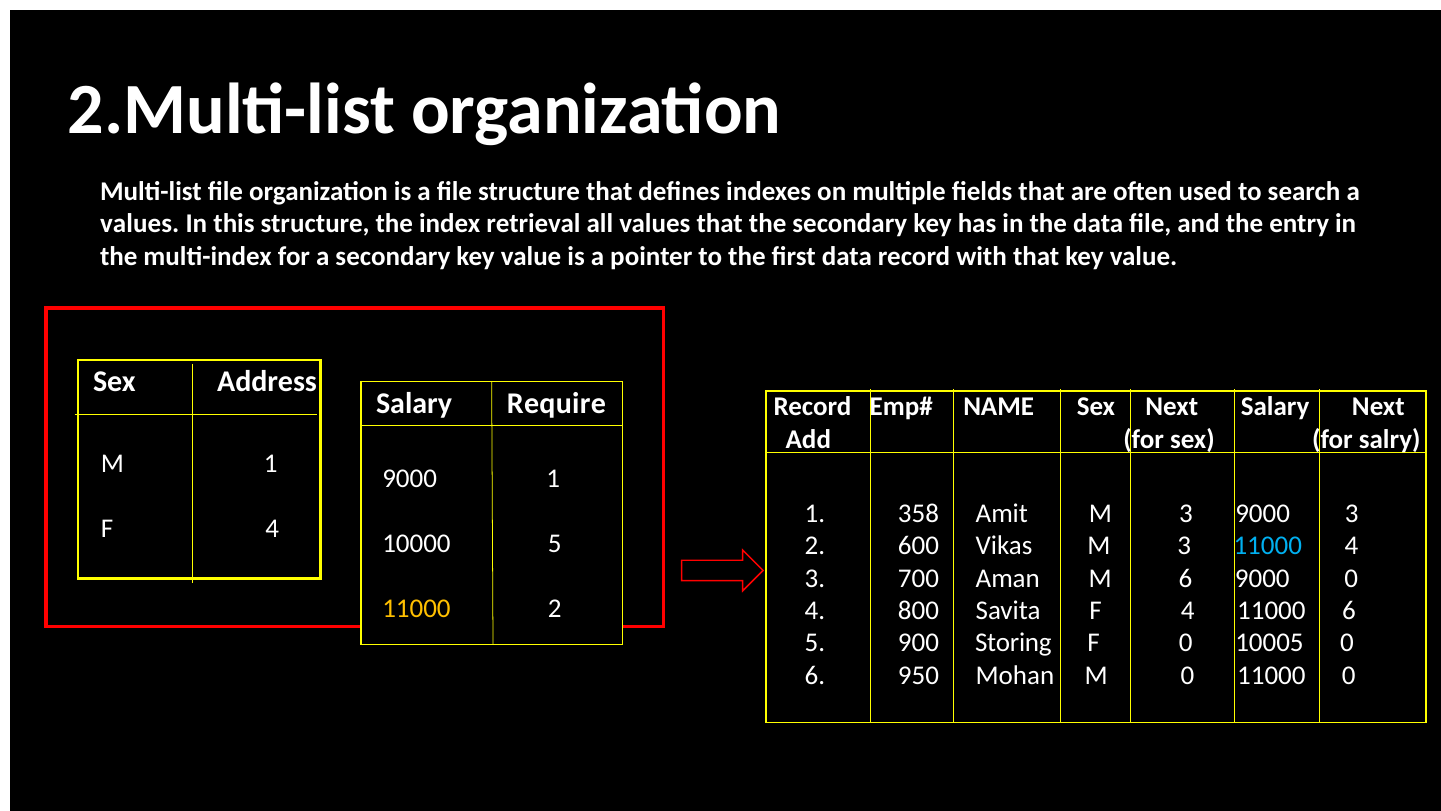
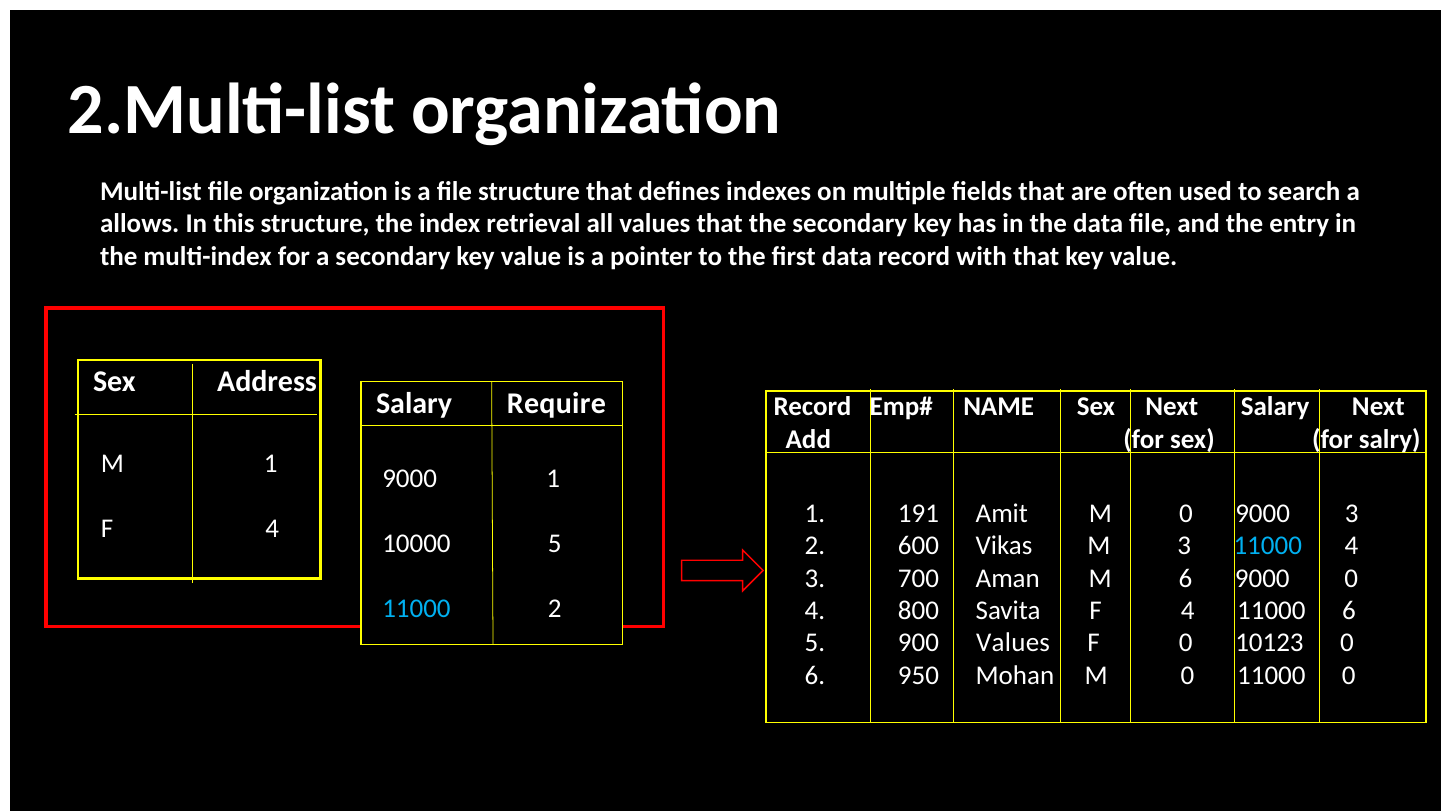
values at (140, 224): values -> allows
358: 358 -> 191
Amit M 3: 3 -> 0
11000 at (416, 608) colour: yellow -> light blue
900 Storing: Storing -> Values
10005: 10005 -> 10123
